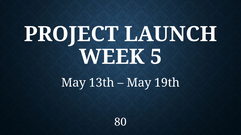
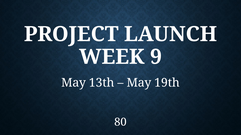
5: 5 -> 9
